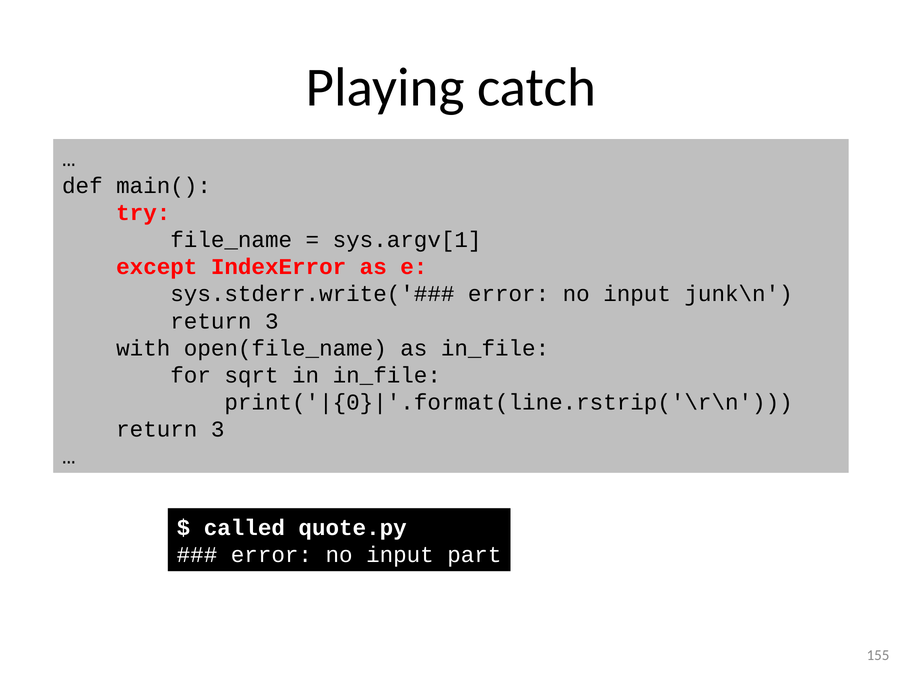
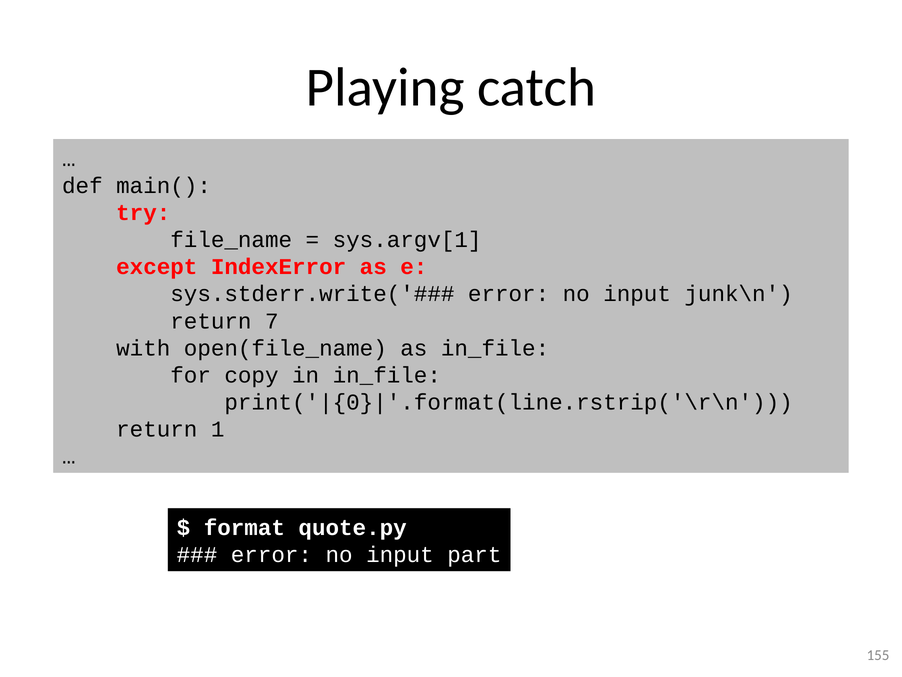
3 at (272, 321): 3 -> 7
sqrt: sqrt -> copy
3 at (218, 429): 3 -> 1
called: called -> format
